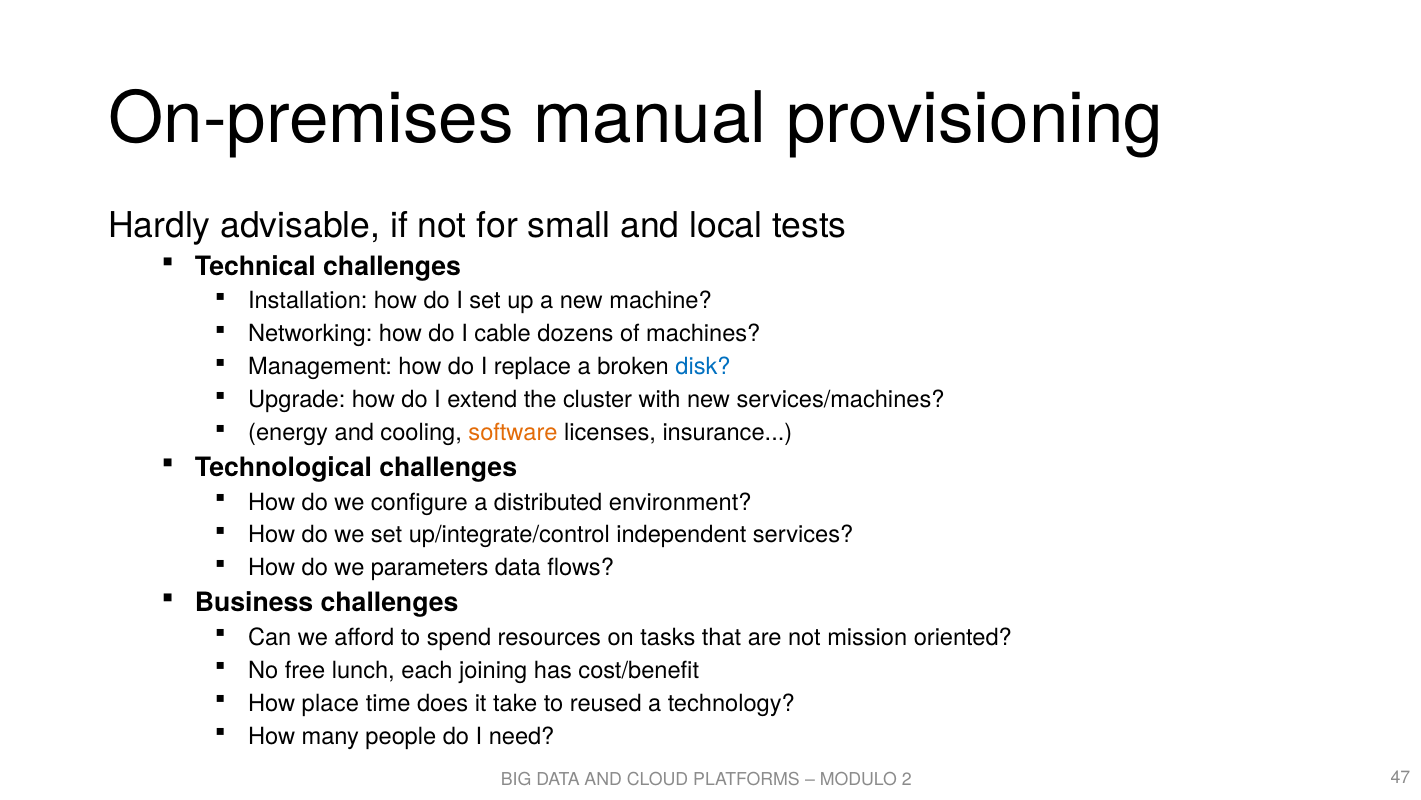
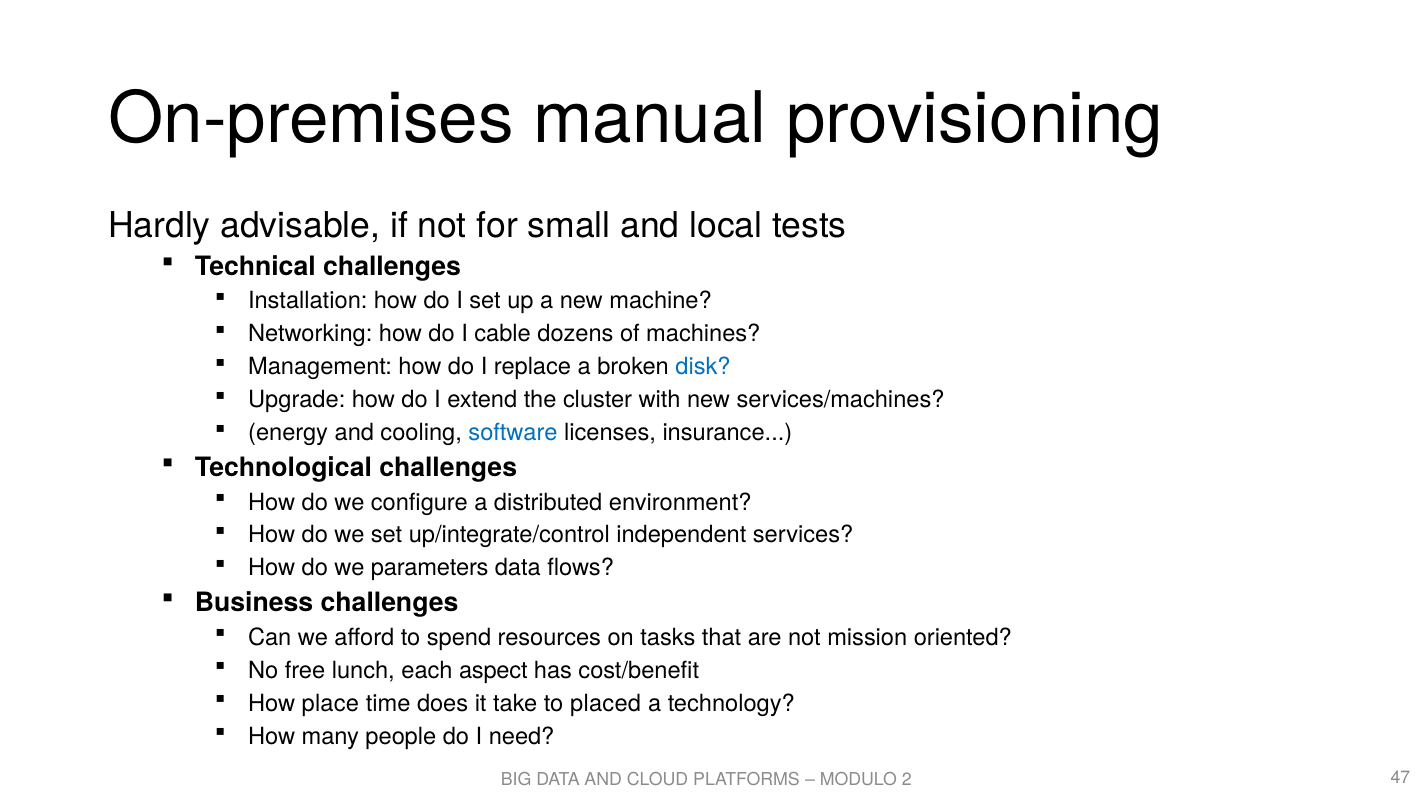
software colour: orange -> blue
joining: joining -> aspect
reused: reused -> placed
